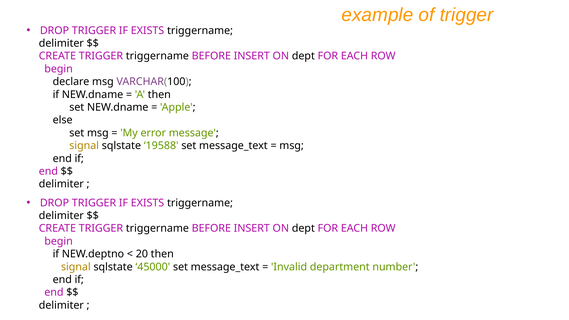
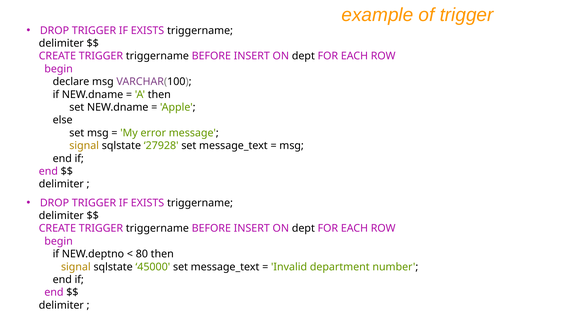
19588: 19588 -> 27928
20: 20 -> 80
